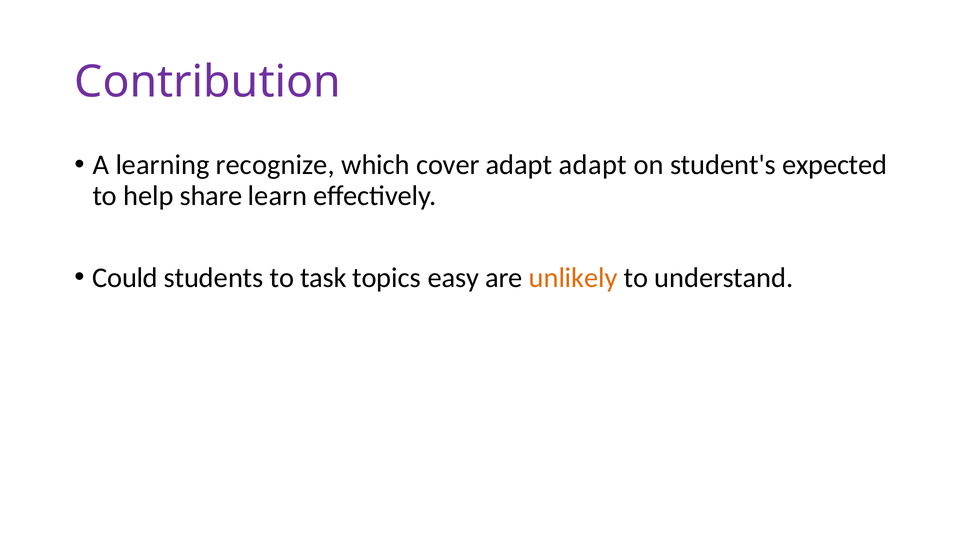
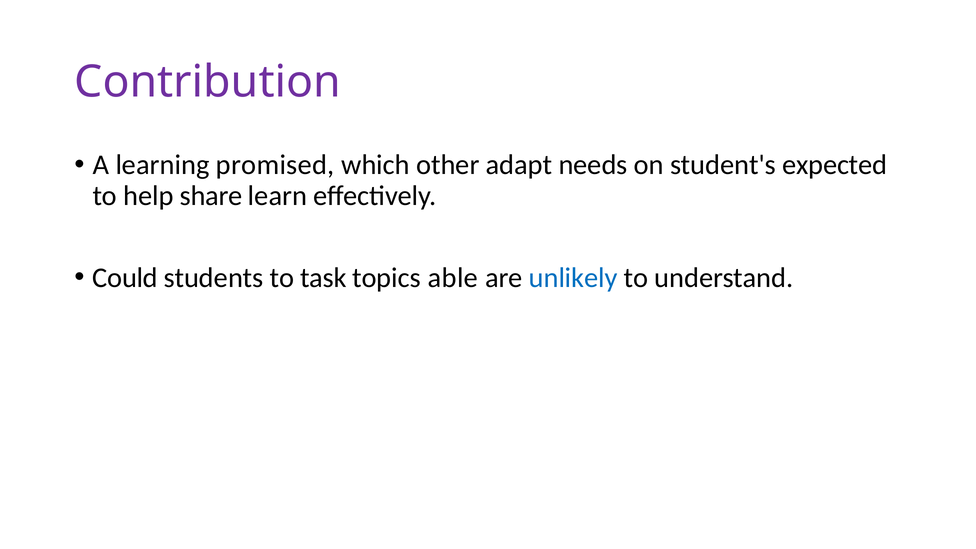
recognize: recognize -> promised
cover: cover -> other
adapt adapt: adapt -> needs
easy: easy -> able
unlikely colour: orange -> blue
